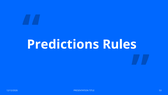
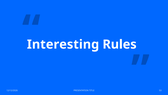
Predictions: Predictions -> Interesting
